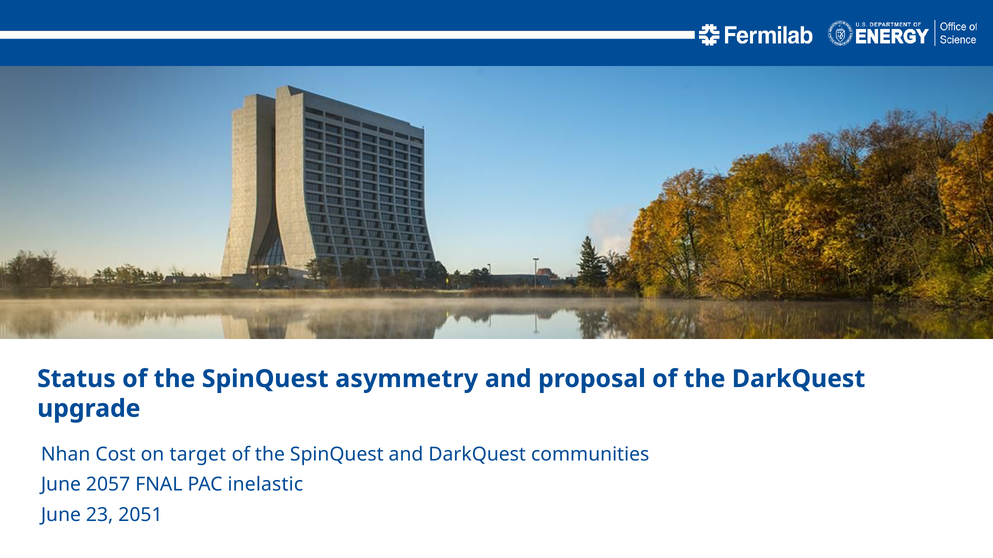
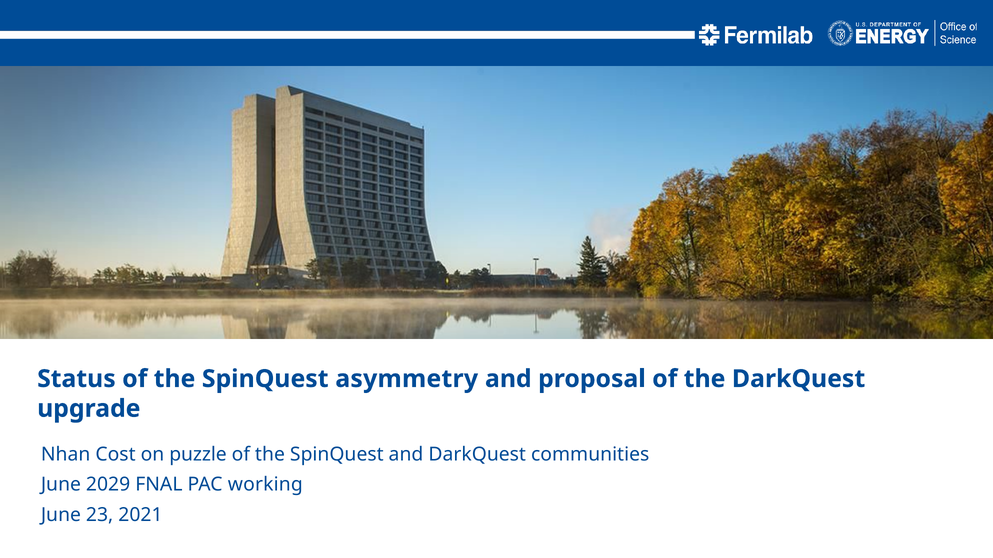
target: target -> puzzle
2057: 2057 -> 2029
inelastic: inelastic -> working
2051: 2051 -> 2021
